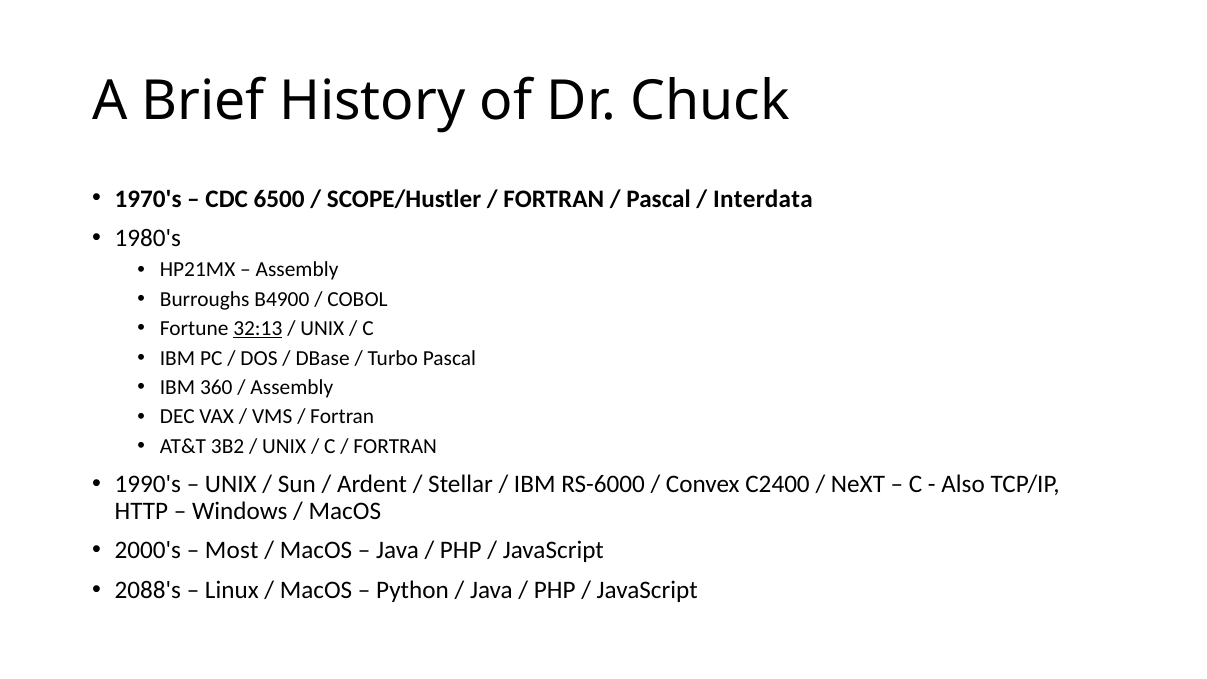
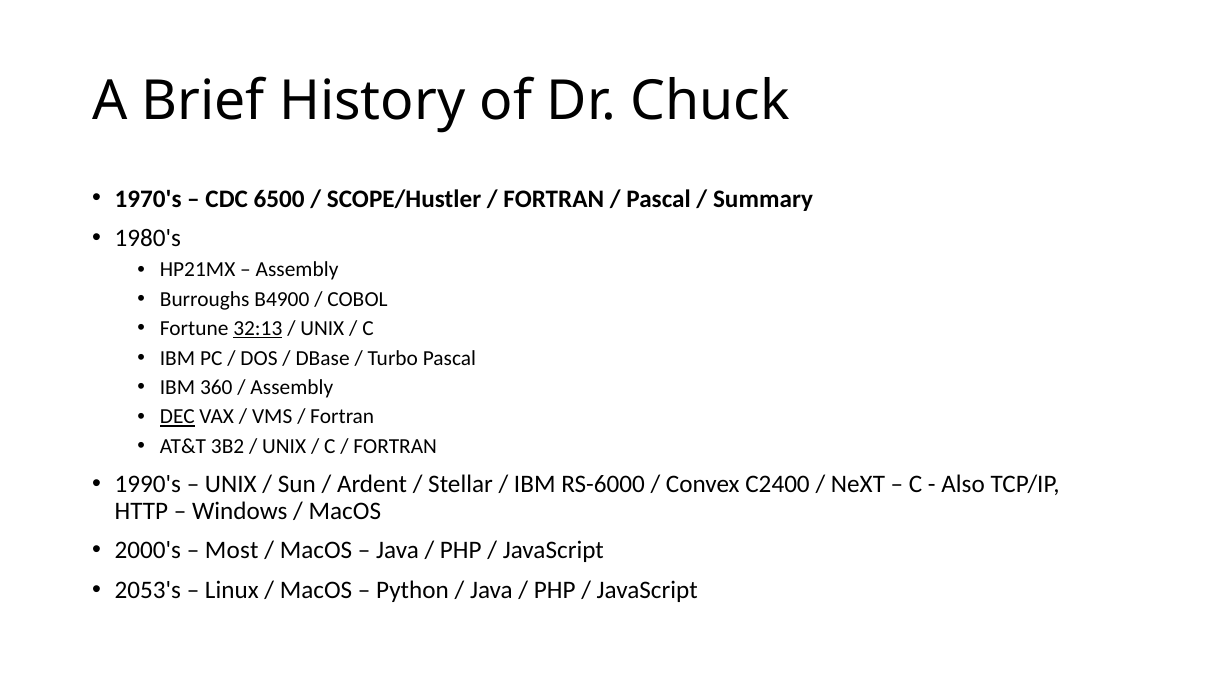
Interdata: Interdata -> Summary
DEC underline: none -> present
2088's: 2088's -> 2053's
